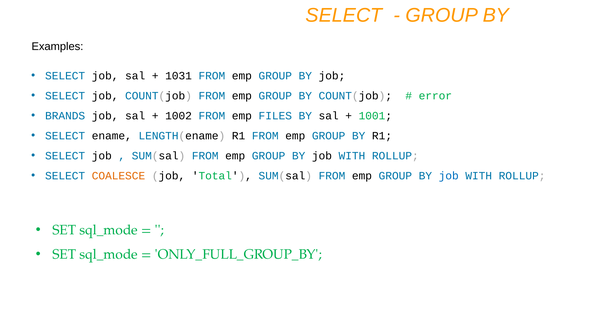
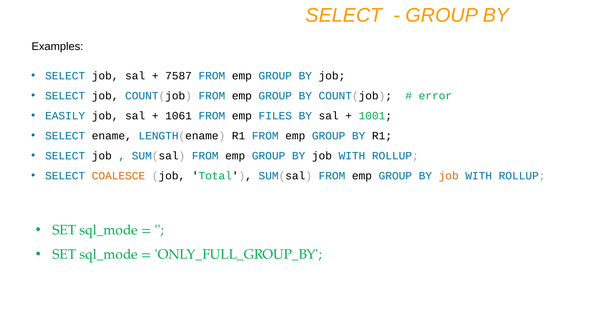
1031: 1031 -> 7587
BRANDS: BRANDS -> EASILY
1002: 1002 -> 1061
job at (449, 176) colour: blue -> orange
